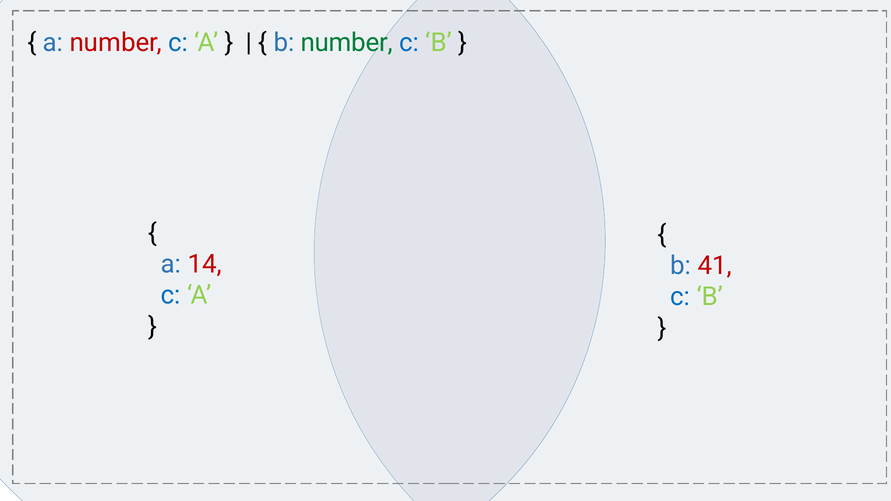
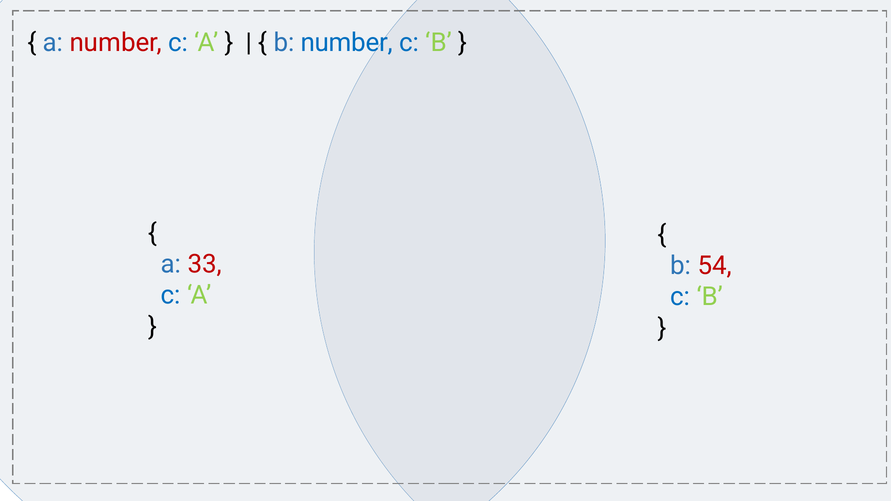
number at (347, 43) colour: green -> blue
14: 14 -> 33
41: 41 -> 54
